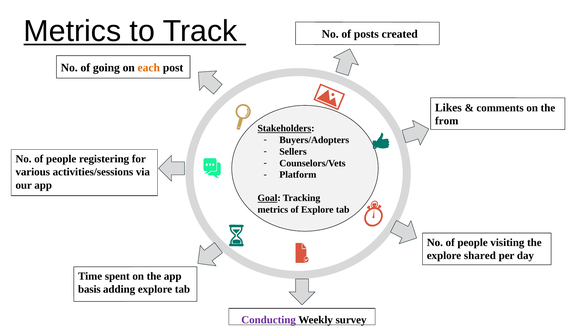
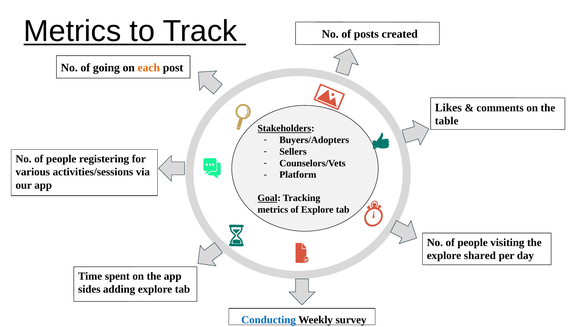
from: from -> table
basis: basis -> sides
Conducting colour: purple -> blue
